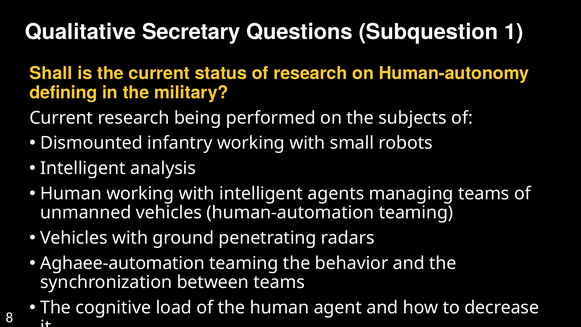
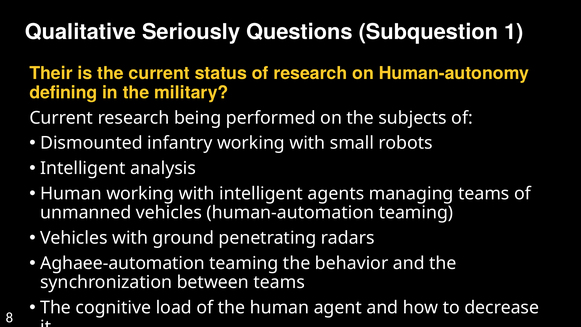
Secretary: Secretary -> Seriously
Shall: Shall -> Their
